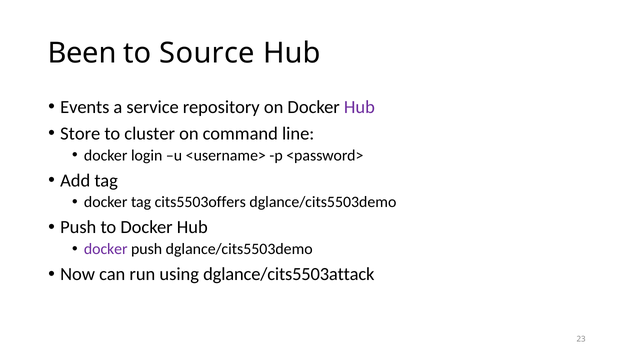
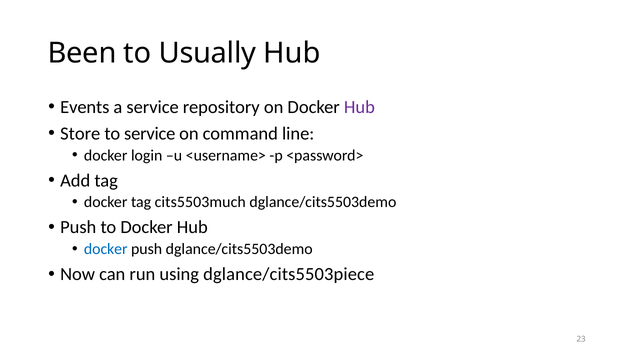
Source: Source -> Usually
to cluster: cluster -> service
cits5503offers: cits5503offers -> cits5503much
docker at (106, 250) colour: purple -> blue
dglance/cits5503attack: dglance/cits5503attack -> dglance/cits5503piece
